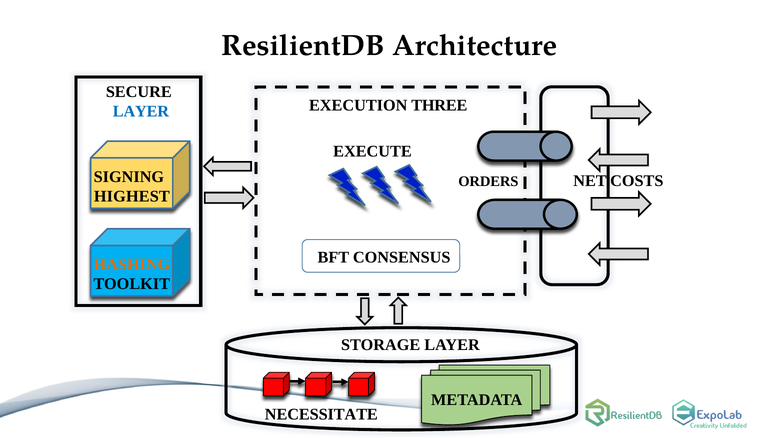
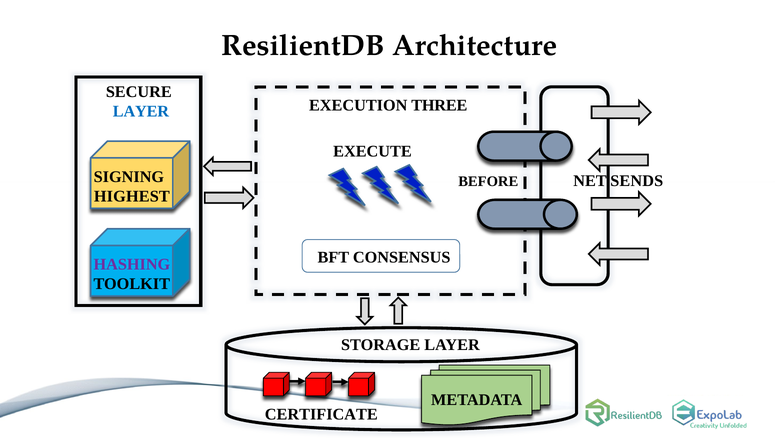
COSTS: COSTS -> SENDS
ORDERS: ORDERS -> BEFORE
HASHING colour: orange -> purple
NECESSITATE: NECESSITATE -> CERTIFICATE
